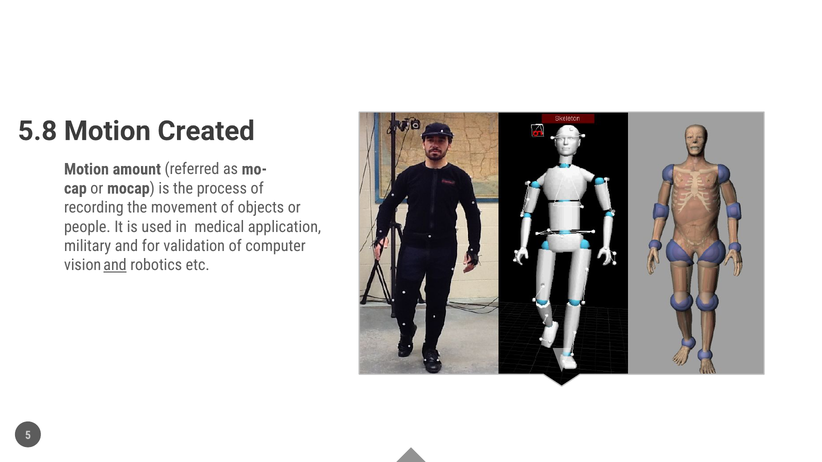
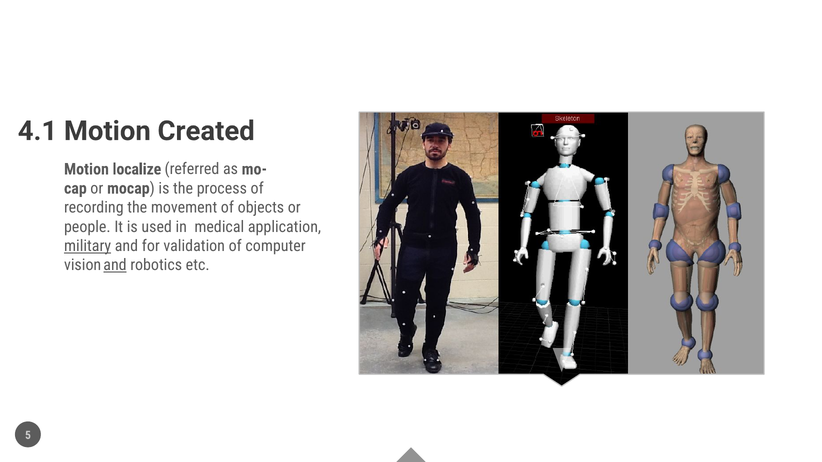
5.8: 5.8 -> 4.1
amount: amount -> localize
military underline: none -> present
